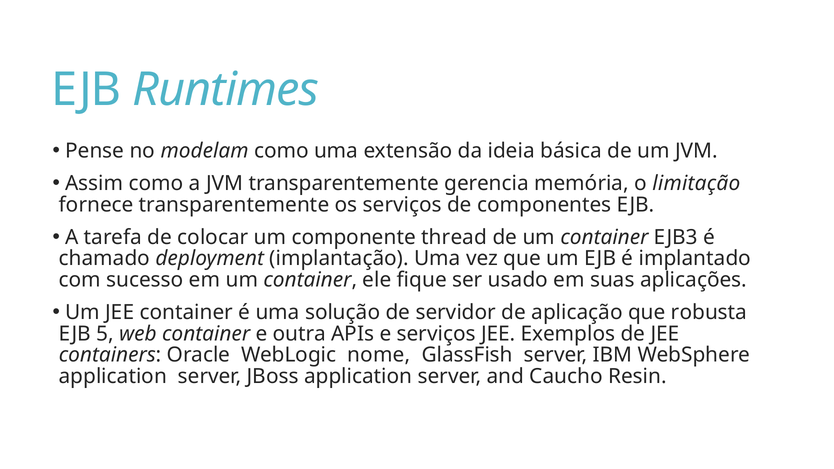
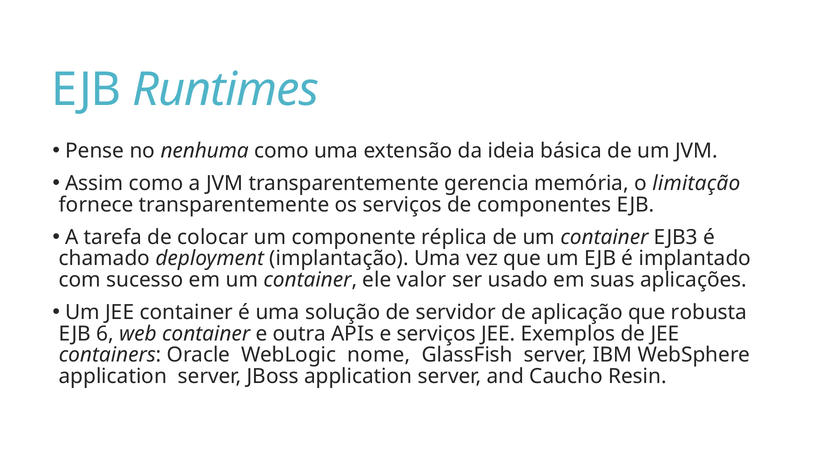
modelam: modelam -> nenhuma
thread: thread -> réplica
fique: fique -> valor
5: 5 -> 6
